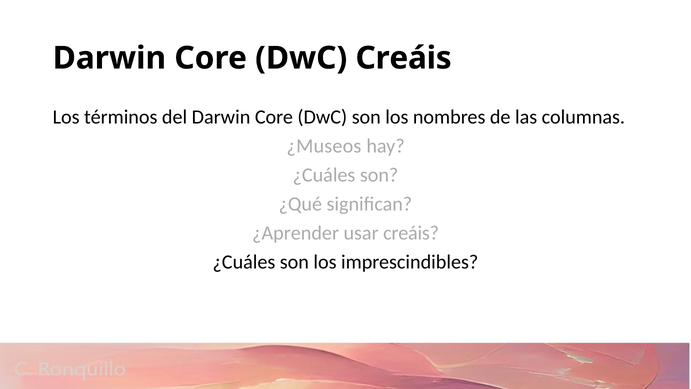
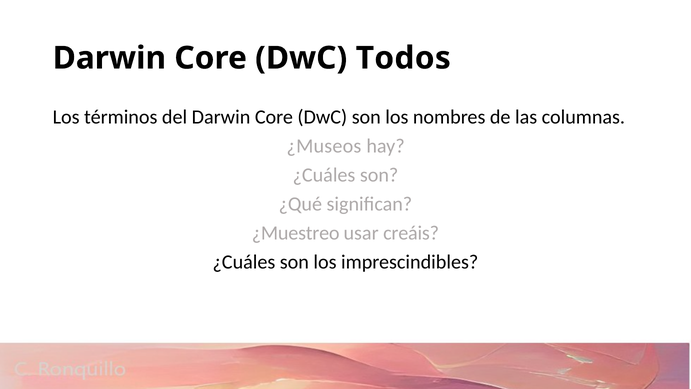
DwC Creáis: Creáis -> Todos
¿Aprender: ¿Aprender -> ¿Muestreo
